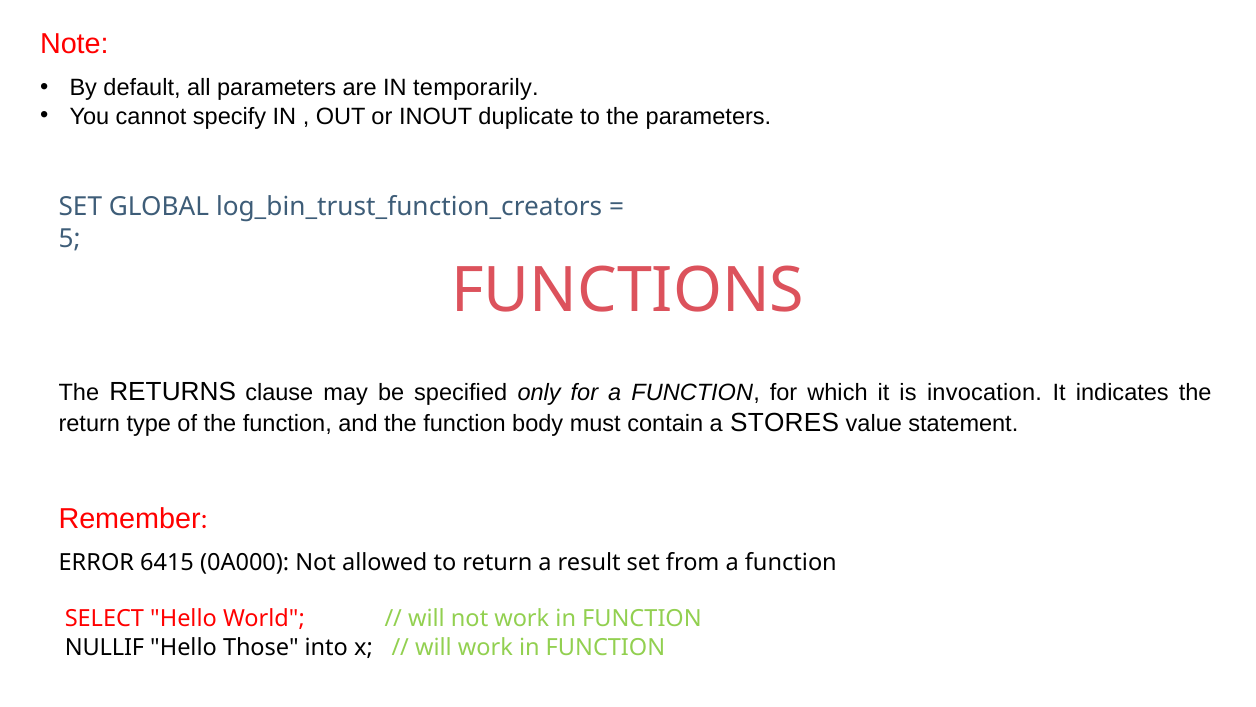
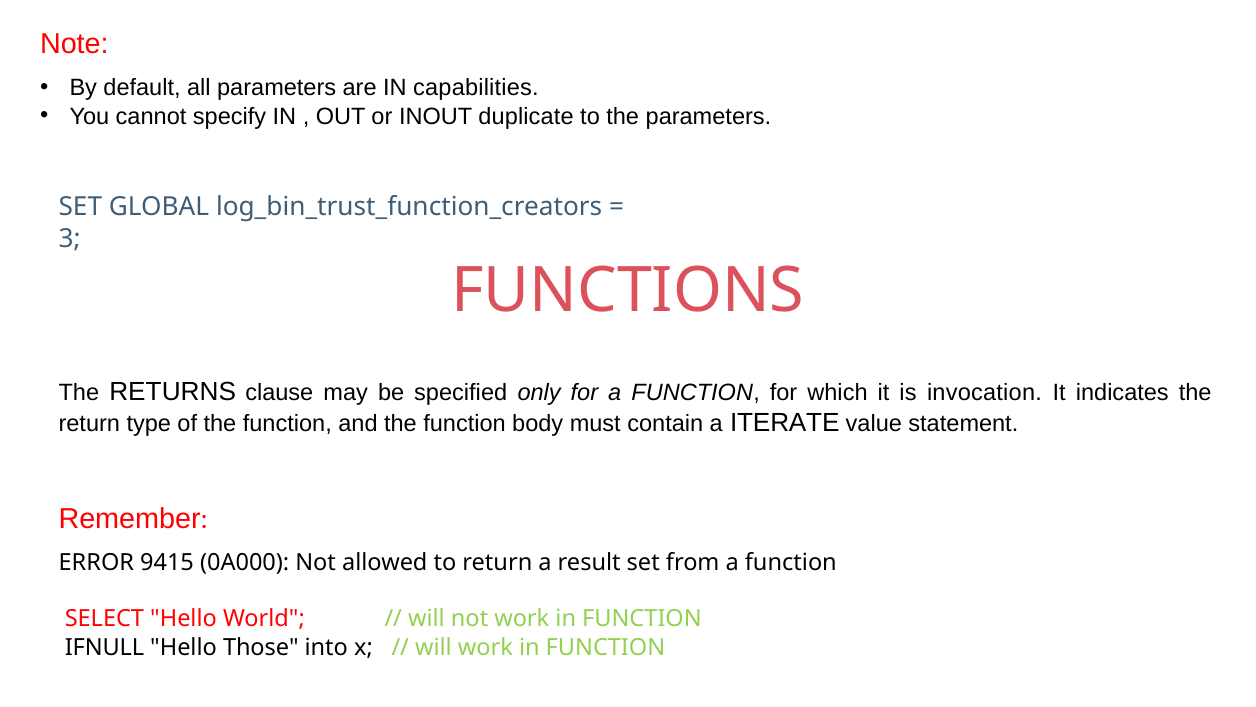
temporarily: temporarily -> capabilities
5: 5 -> 3
STORES: STORES -> ITERATE
6415: 6415 -> 9415
NULLIF: NULLIF -> IFNULL
